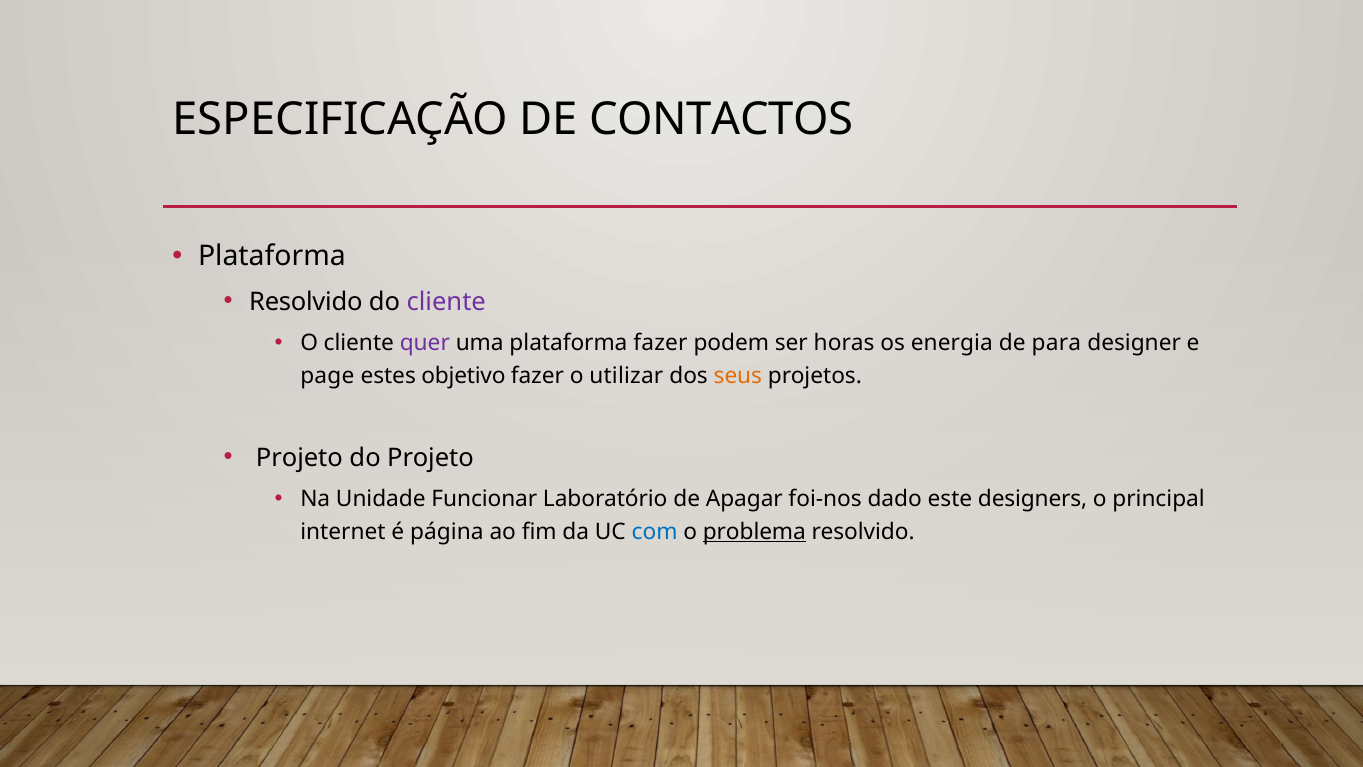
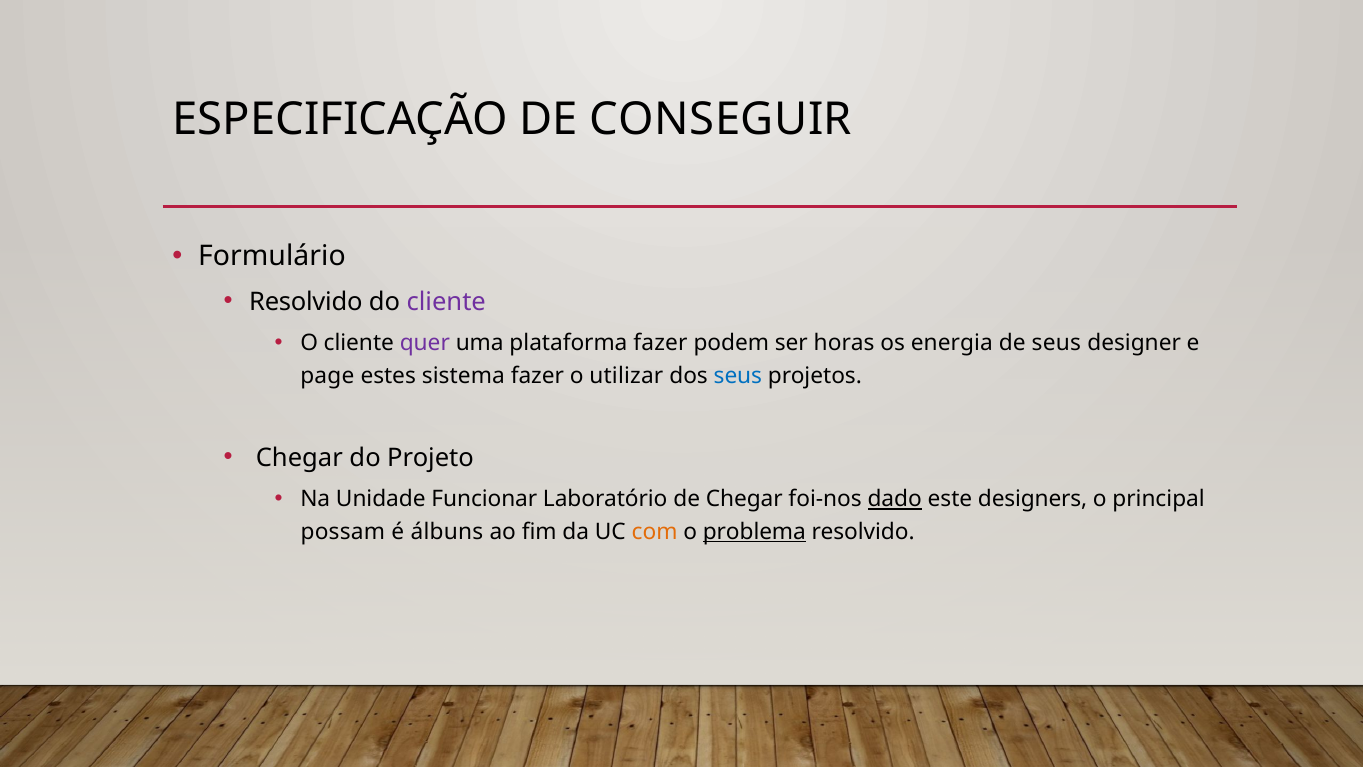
CONTACTOS: CONTACTOS -> CONSEGUIR
Plataforma at (272, 256): Plataforma -> Formulário
de para: para -> seus
objetivo: objetivo -> sistema
seus at (738, 376) colour: orange -> blue
Projeto at (299, 458): Projeto -> Chegar
de Apagar: Apagar -> Chegar
dado underline: none -> present
internet: internet -> possam
página: página -> álbuns
com colour: blue -> orange
